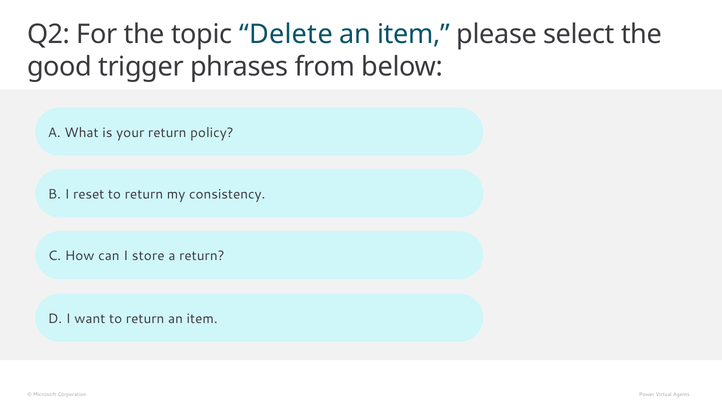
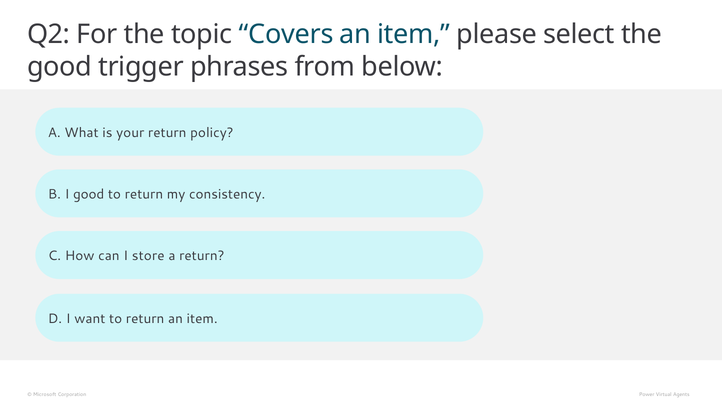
Delete: Delete -> Covers
I reset: reset -> good
